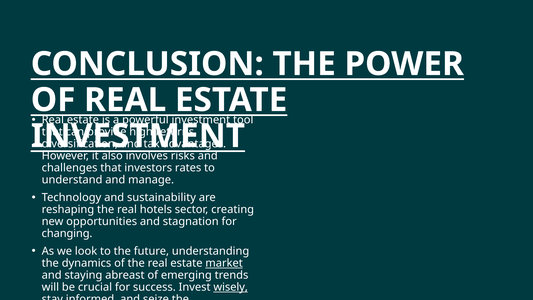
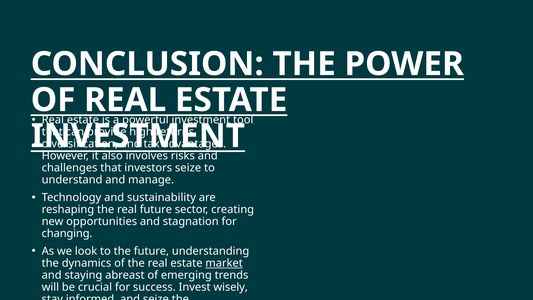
investors rates: rates -> seize
real hotels: hotels -> future
wisely underline: present -> none
